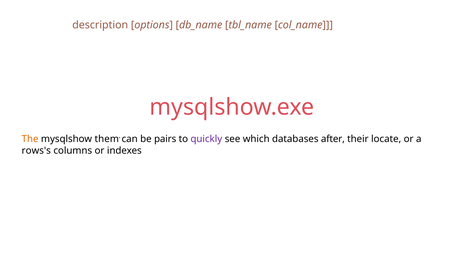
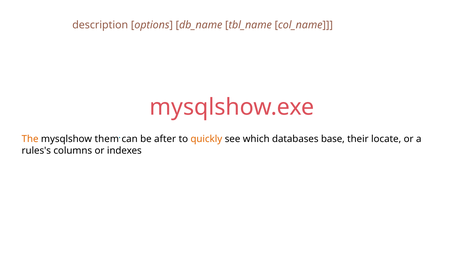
pairs: pairs -> after
quickly colour: purple -> orange
after: after -> base
rows's: rows's -> rules's
